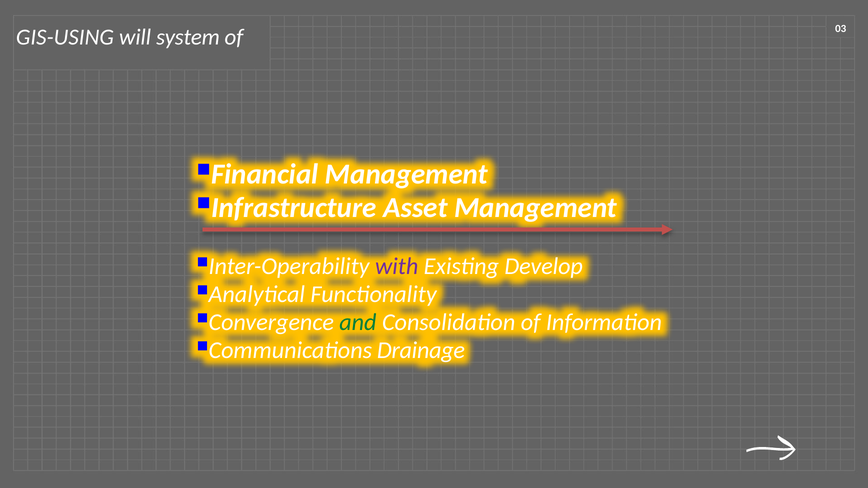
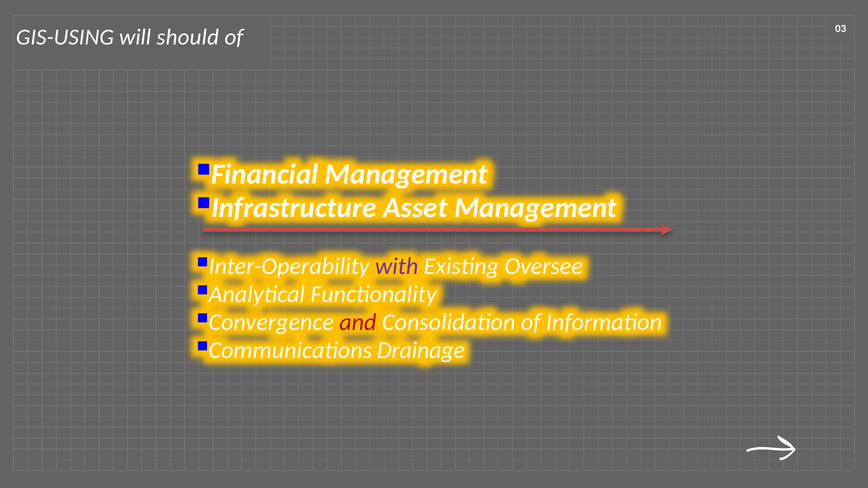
system: system -> should
Develop: Develop -> Oversee
and colour: green -> red
